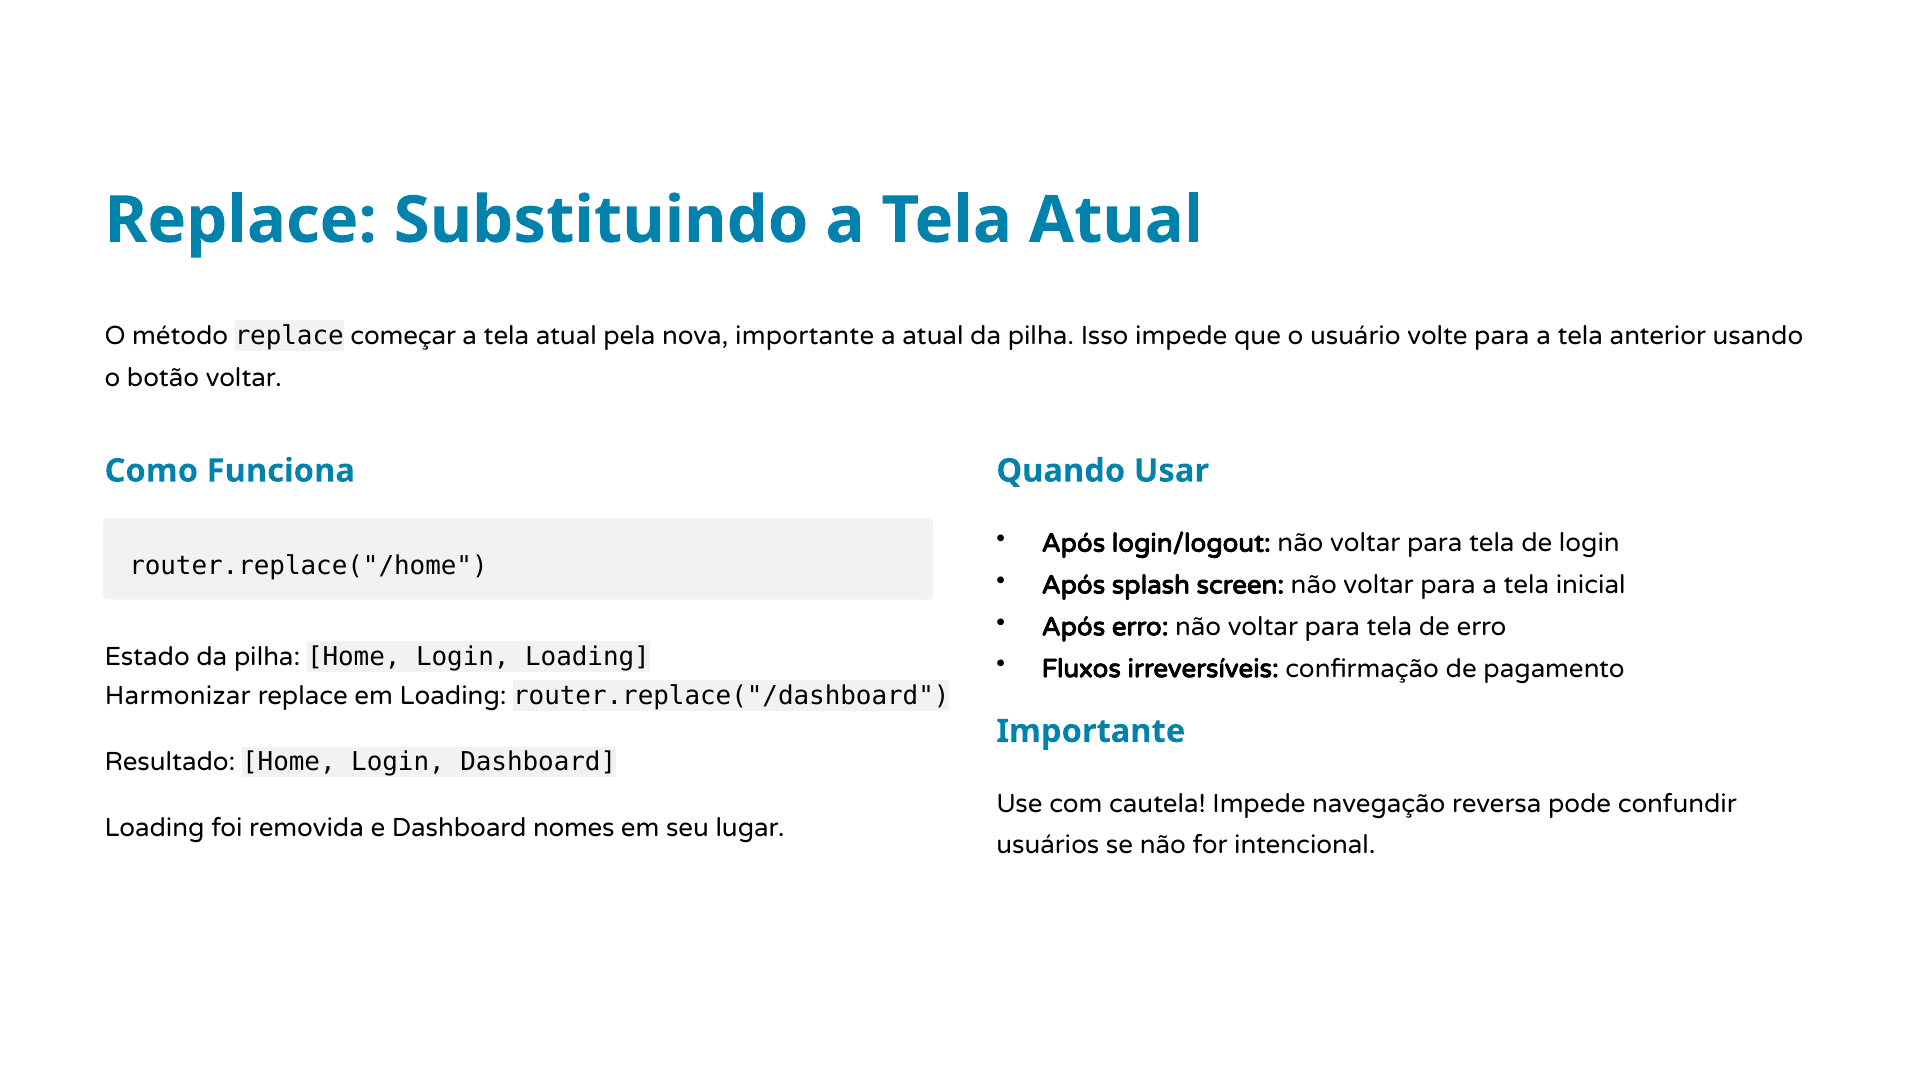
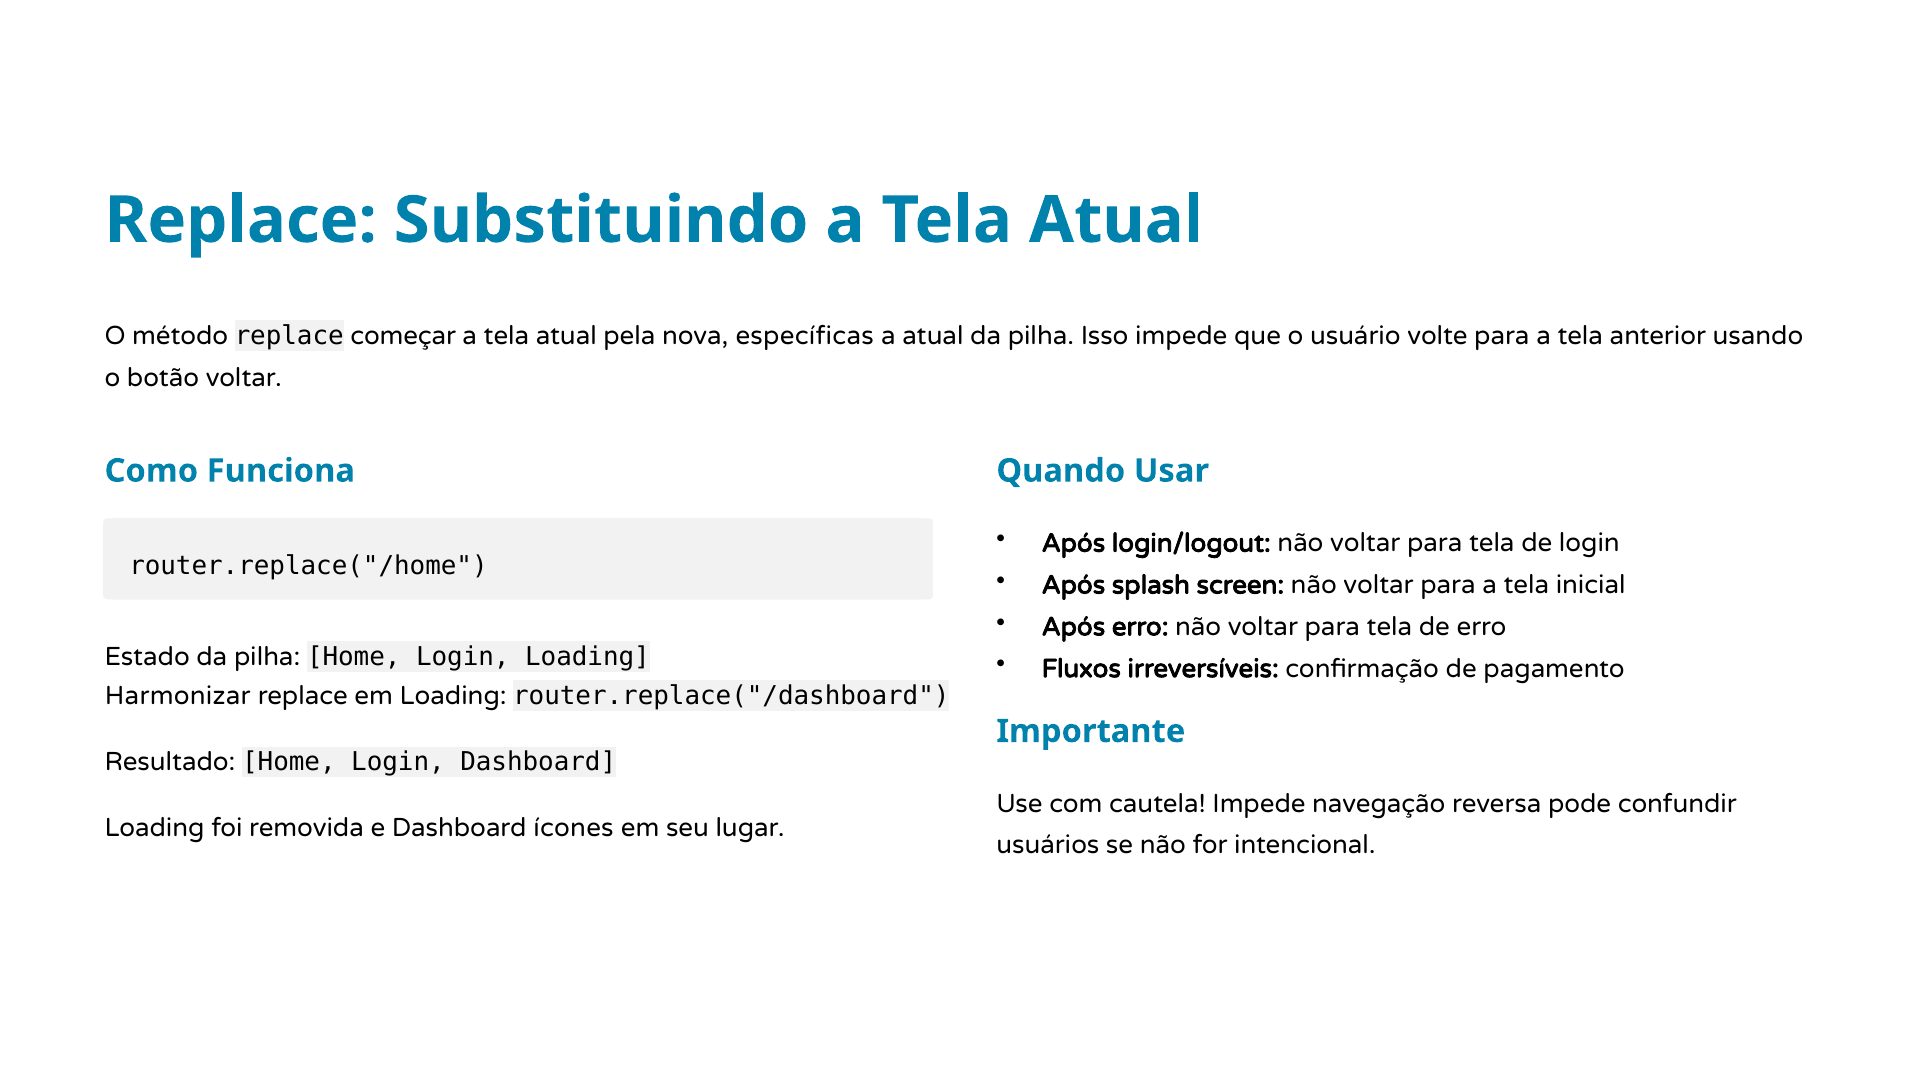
nova importante: importante -> específicas
nomes: nomes -> ícones
